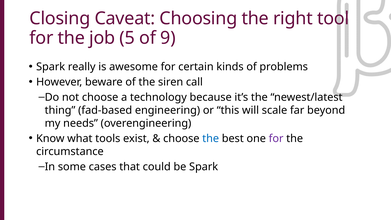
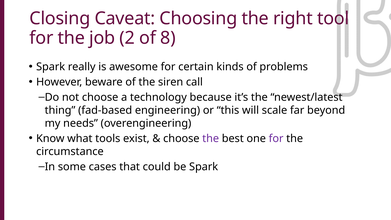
5: 5 -> 2
9: 9 -> 8
the at (211, 138) colour: blue -> purple
